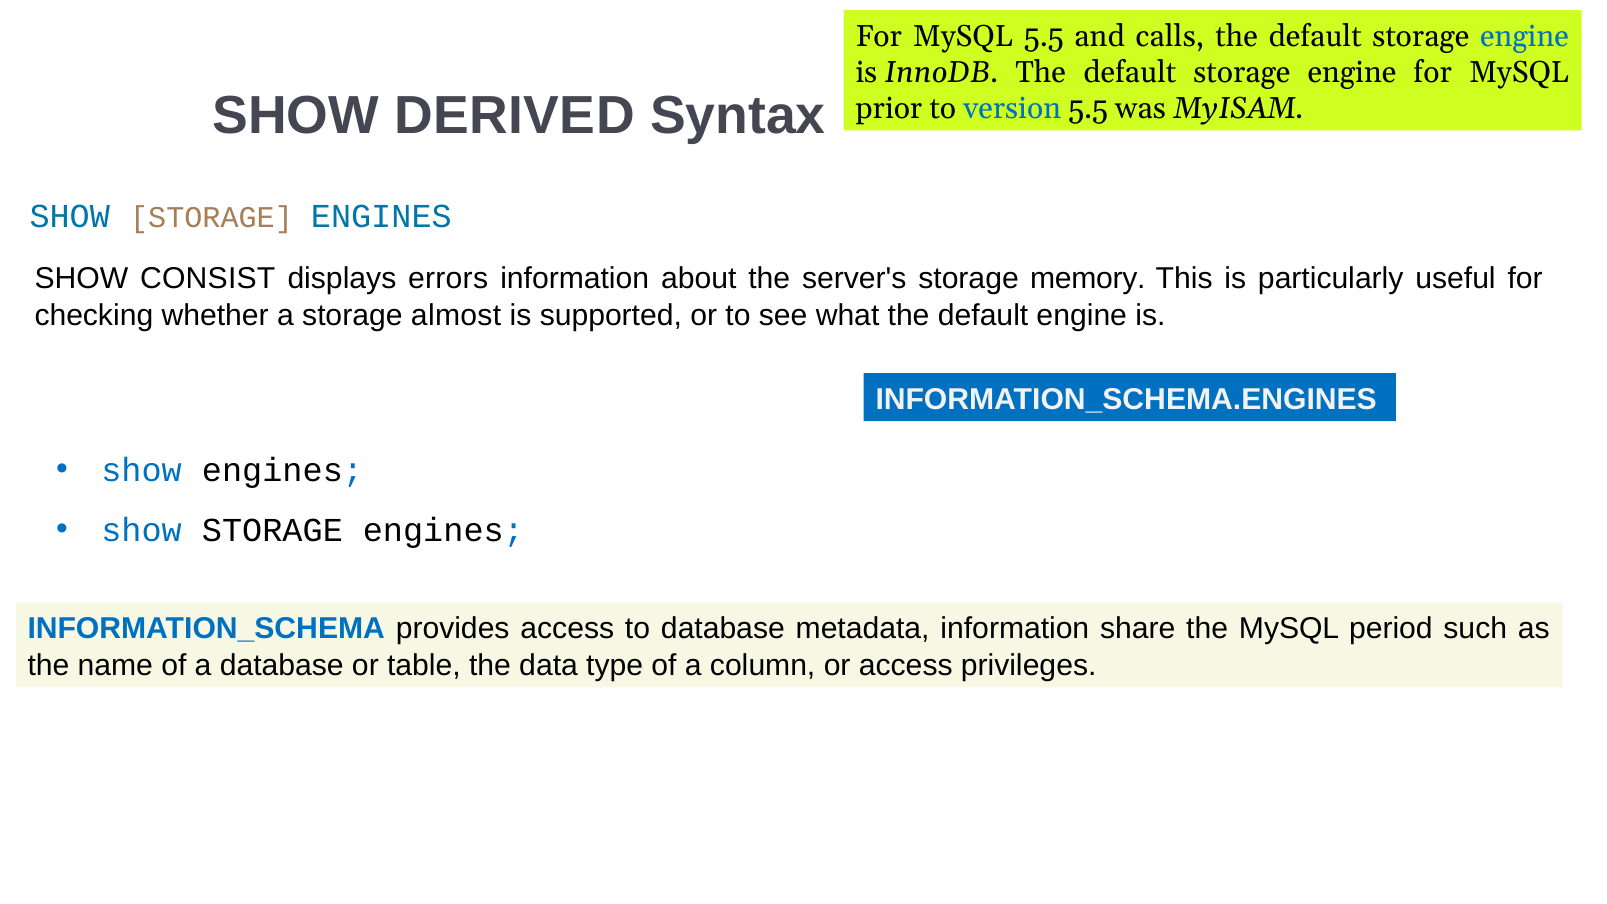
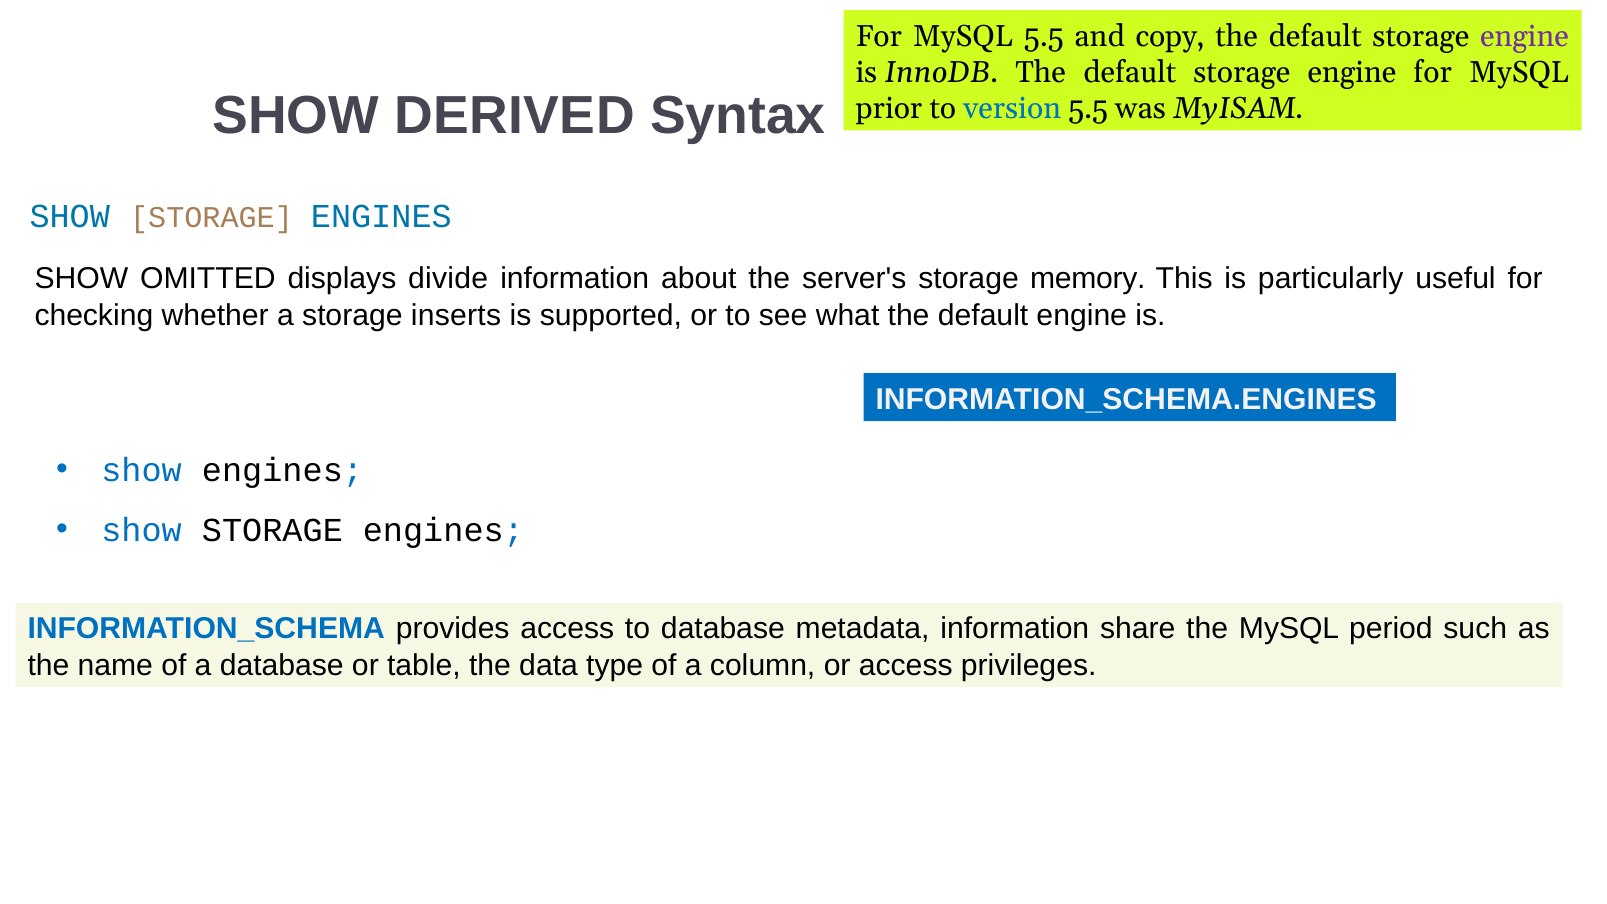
calls: calls -> copy
engine at (1524, 36) colour: blue -> purple
CONSIST: CONSIST -> OMITTED
errors: errors -> divide
almost: almost -> inserts
